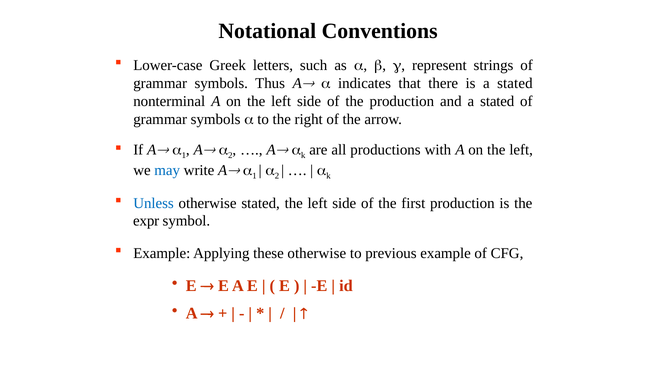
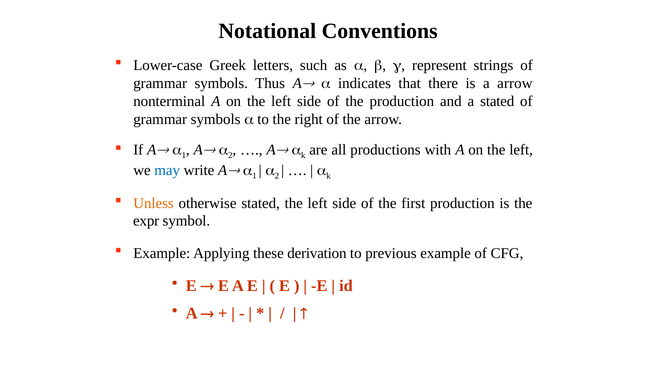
is a stated: stated -> arrow
Unless colour: blue -> orange
these otherwise: otherwise -> derivation
